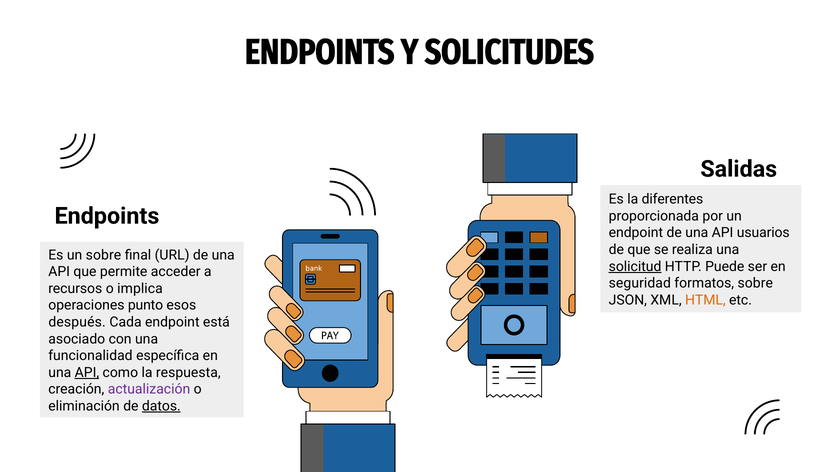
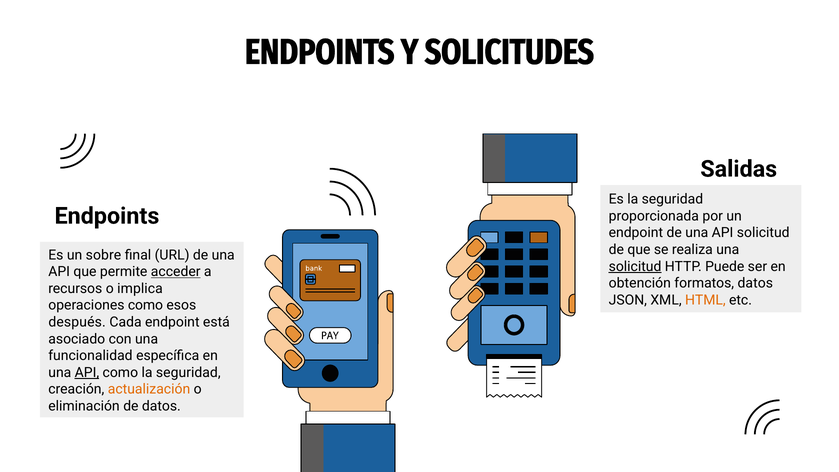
Es la diferentes: diferentes -> seguridad
API usuarios: usuarios -> solicitud
acceder underline: none -> present
seguridad: seguridad -> obtención
formatos sobre: sobre -> datos
operaciones punto: punto -> como
como la respuesta: respuesta -> seguridad
actualización colour: purple -> orange
datos at (161, 406) underline: present -> none
